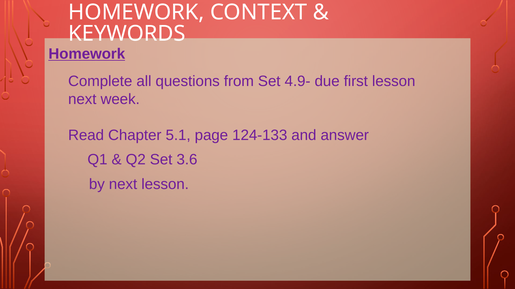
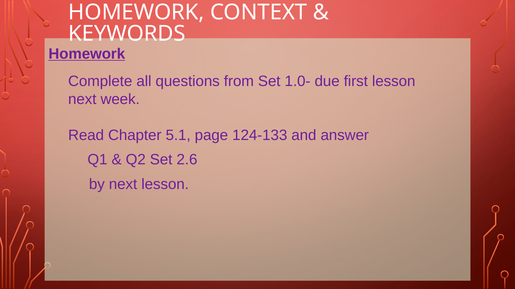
4.9-: 4.9- -> 1.0-
3.6: 3.6 -> 2.6
